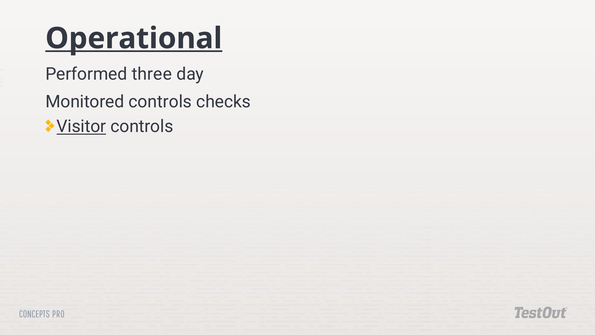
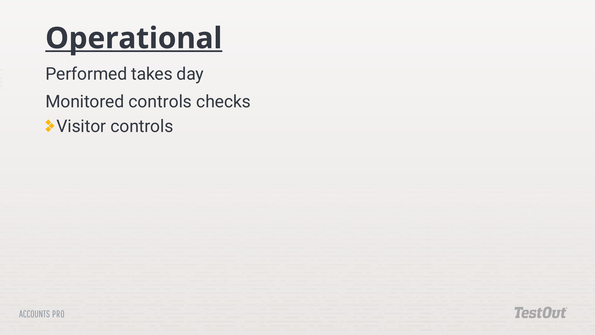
three: three -> takes
Visitor underline: present -> none
CONCEPTS: CONCEPTS -> ACCOUNTS
